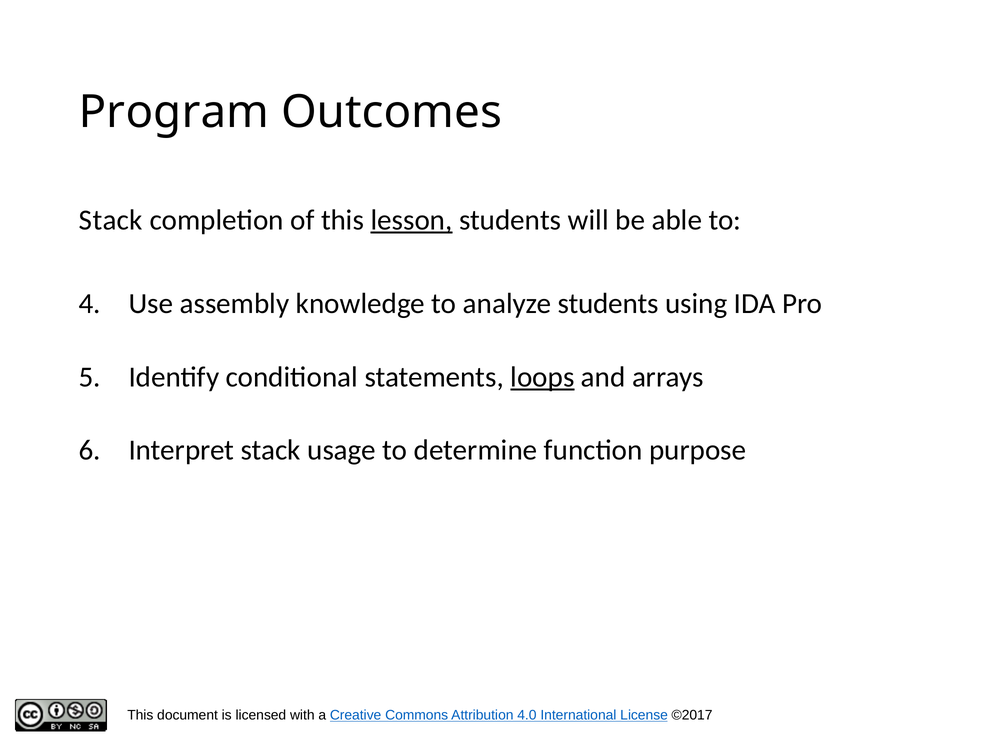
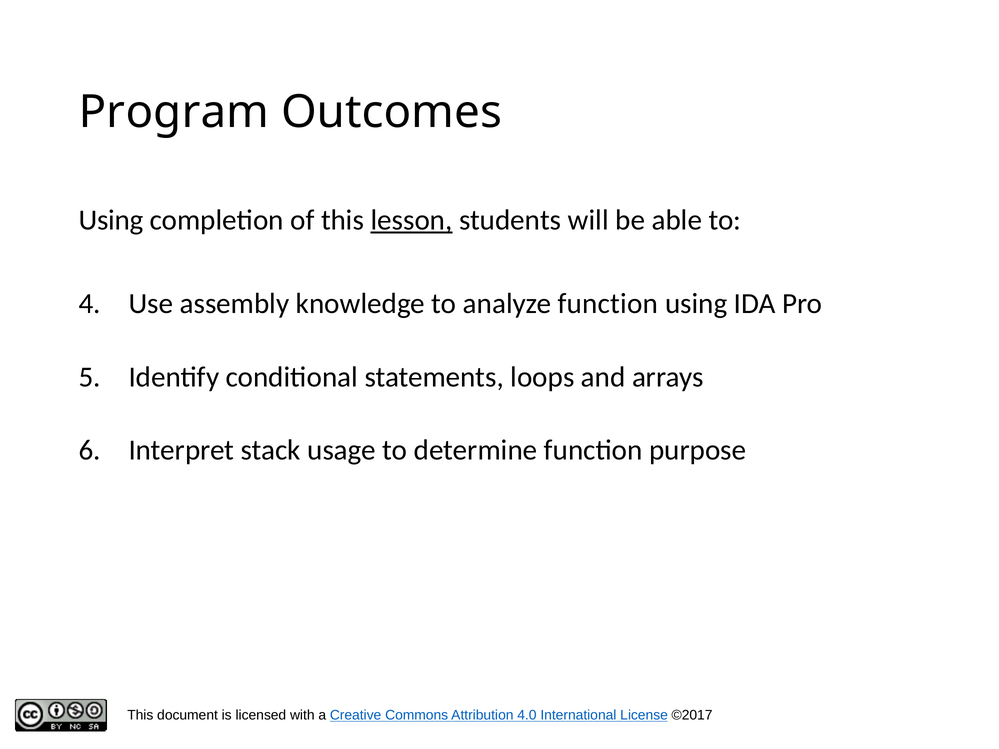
Stack at (111, 220): Stack -> Using
analyze students: students -> function
loops underline: present -> none
